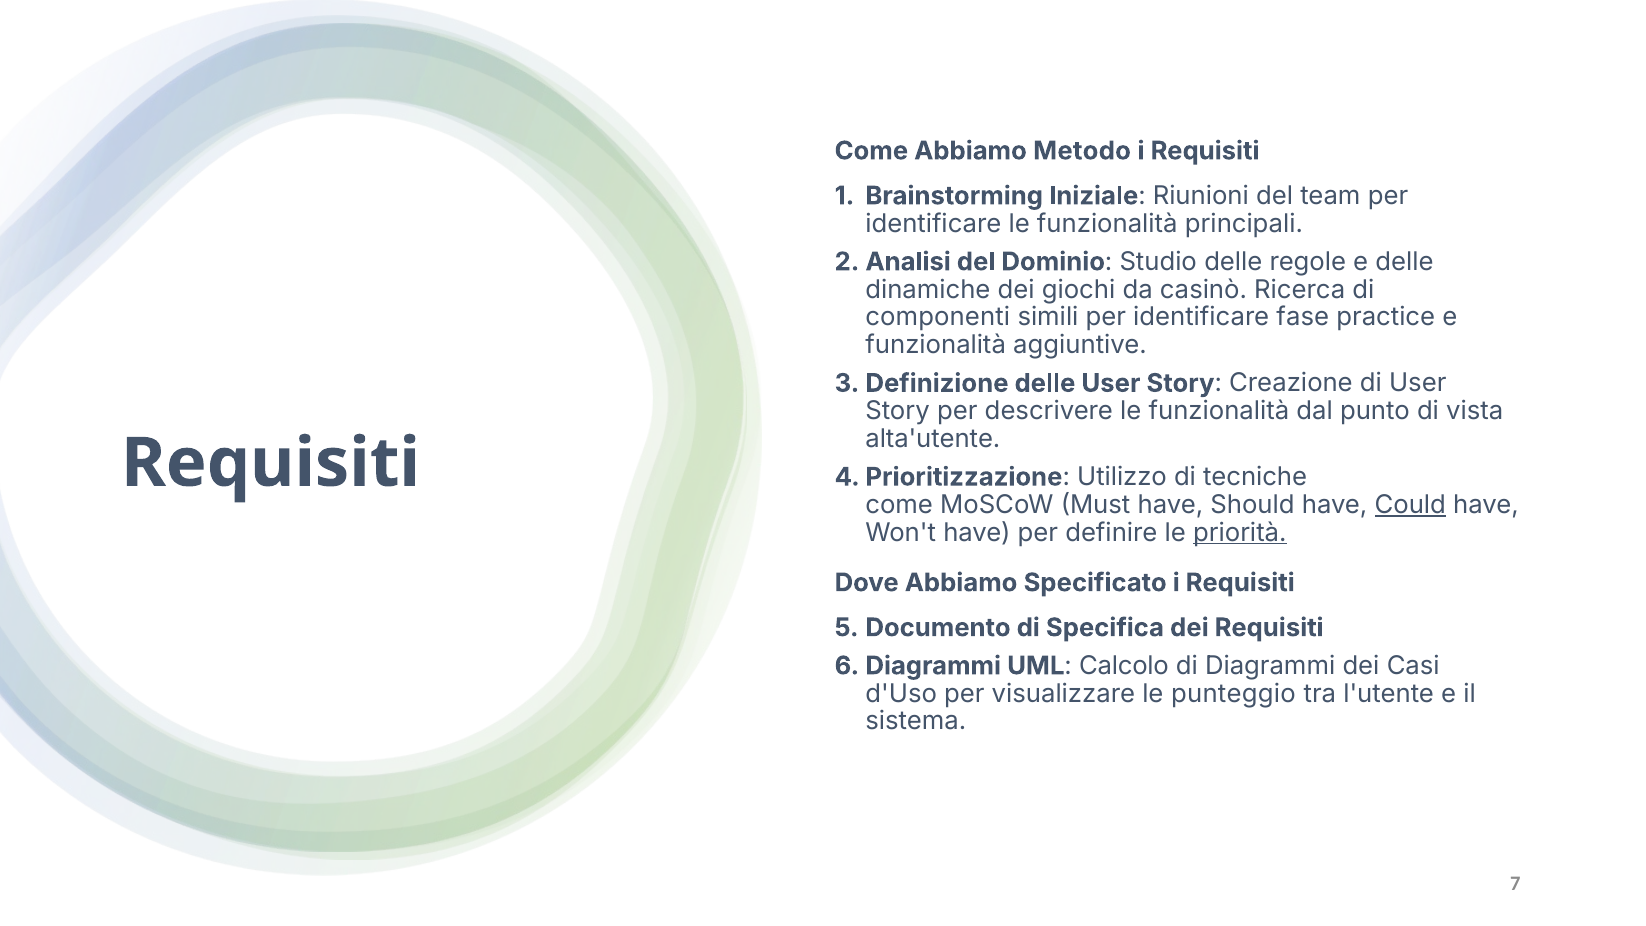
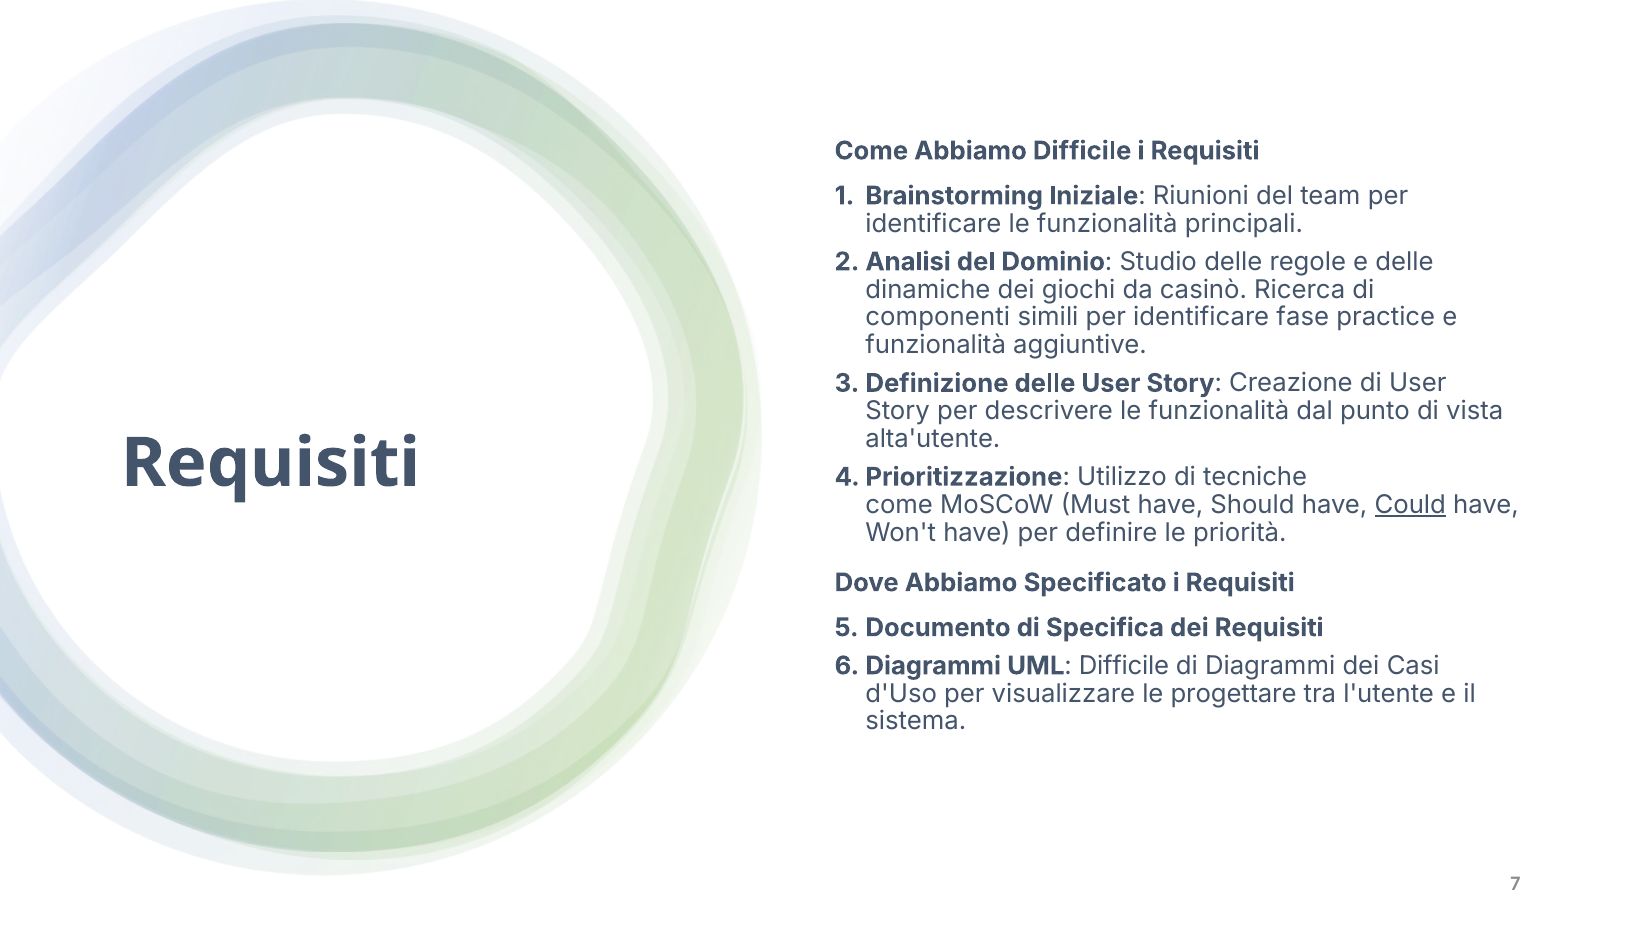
Abbiamo Metodo: Metodo -> Difficile
priorità underline: present -> none
UML Calcolo: Calcolo -> Difficile
punteggio: punteggio -> progettare
